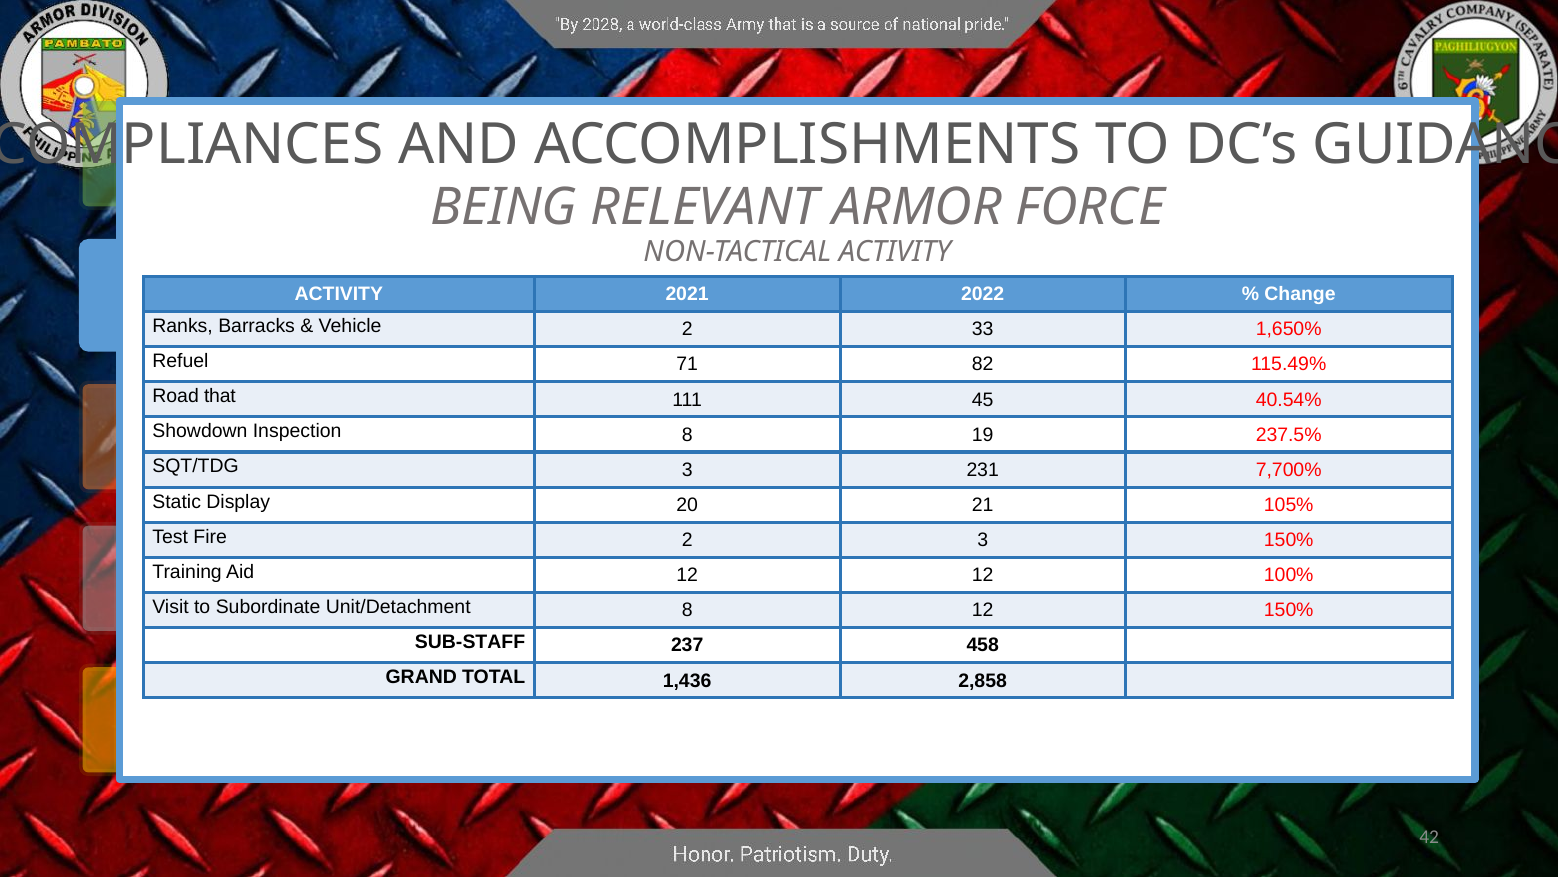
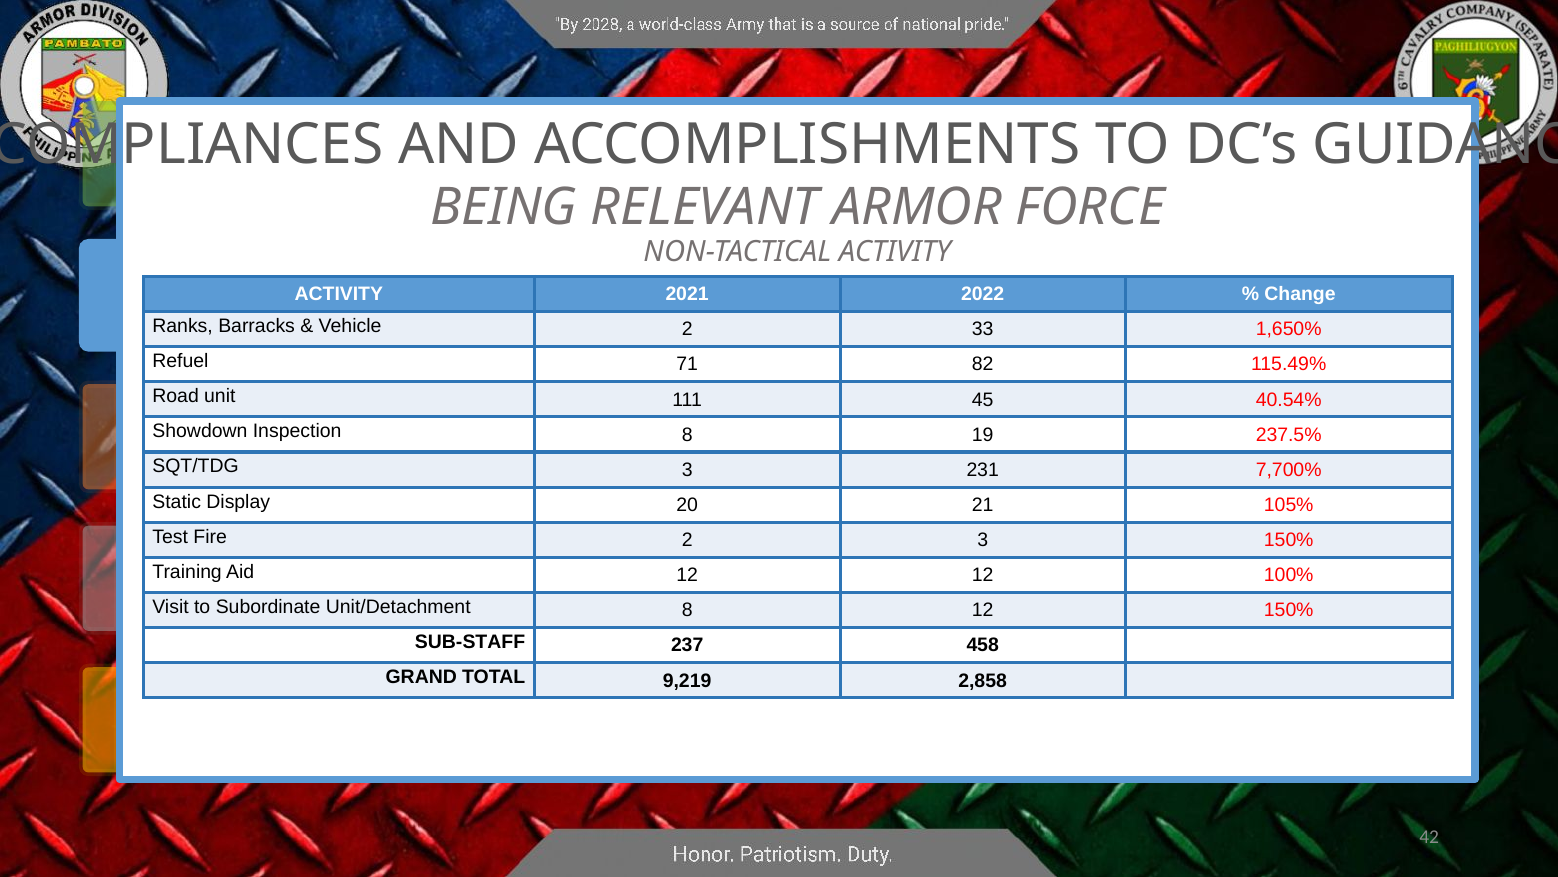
that: that -> unit
1,436: 1,436 -> 9,219
